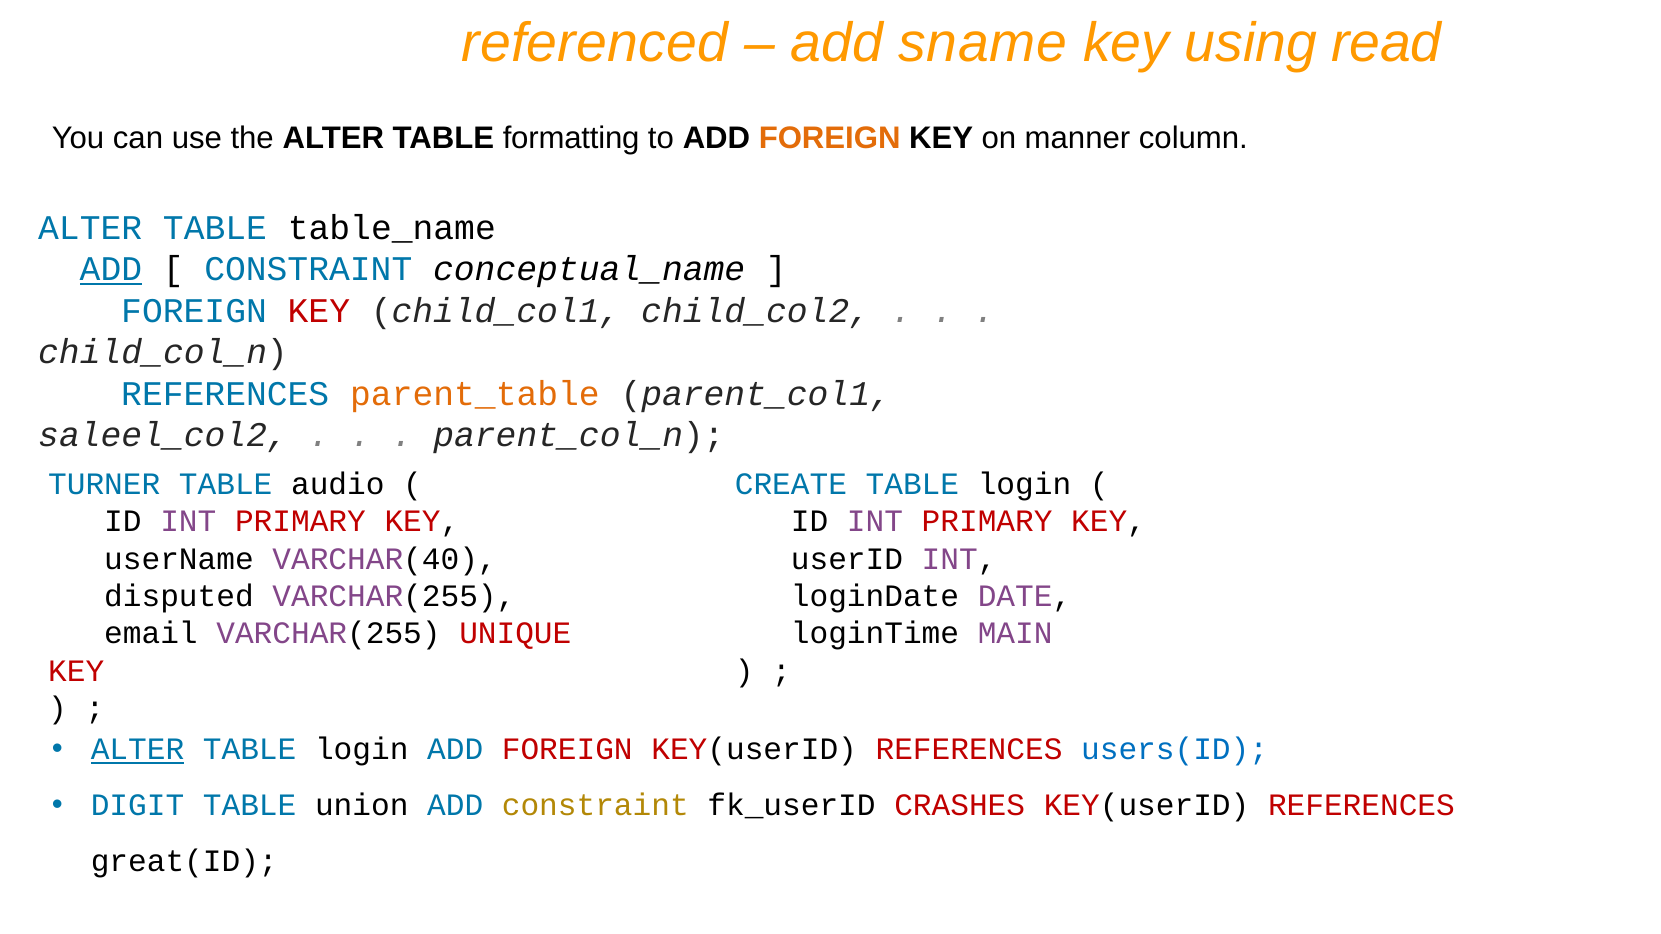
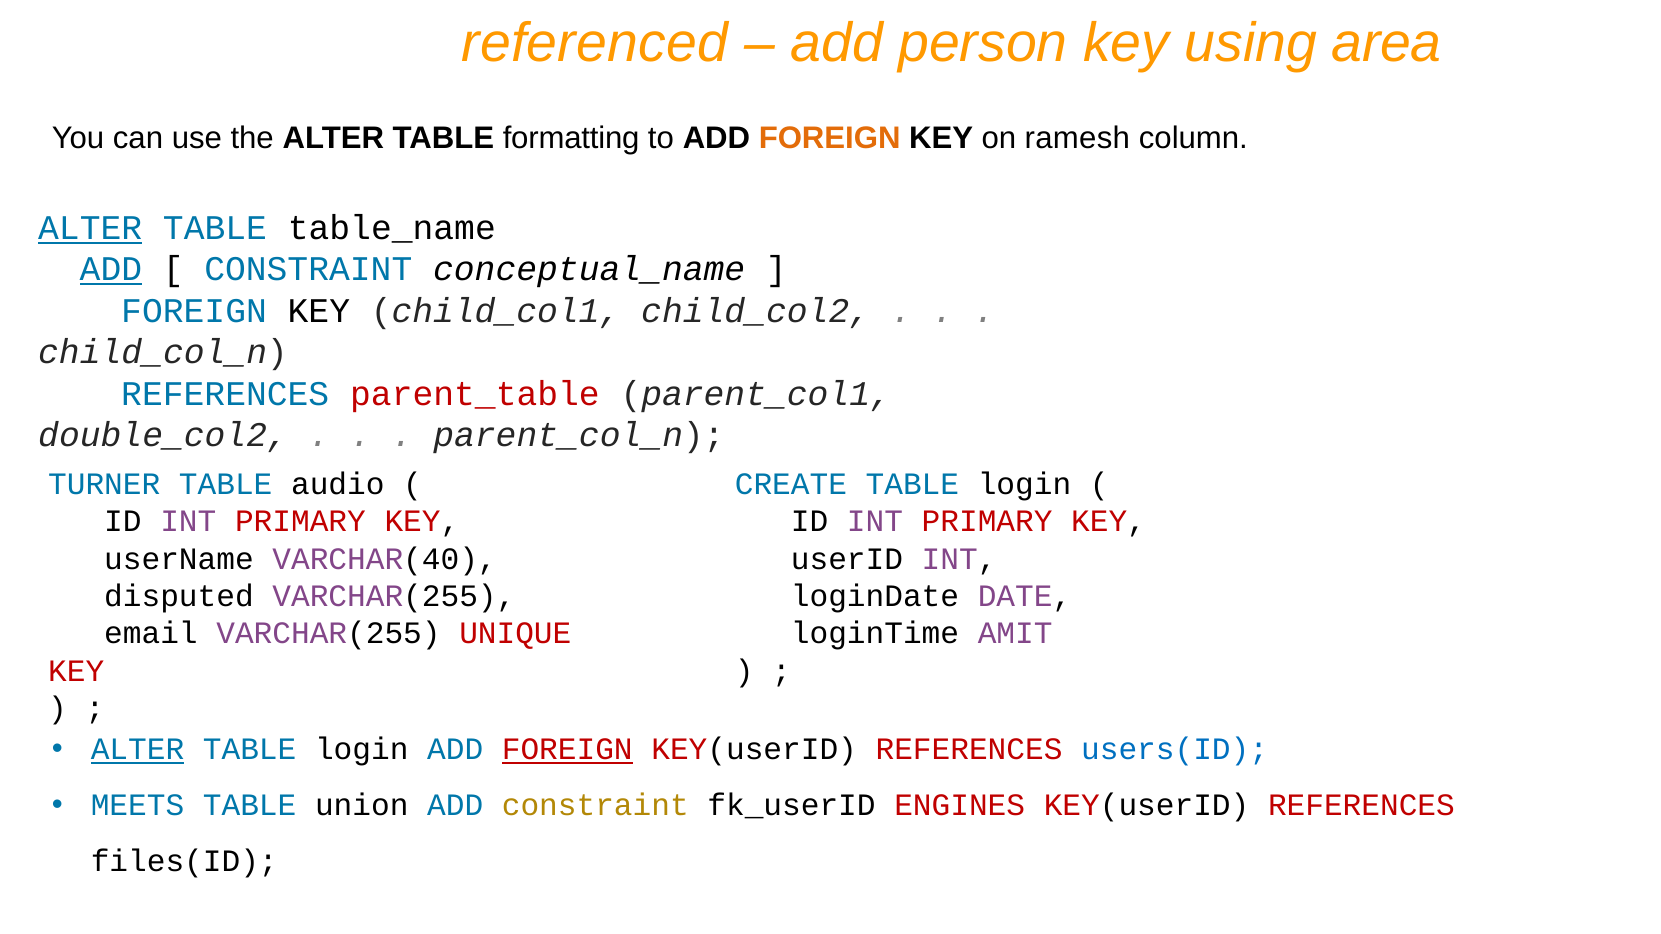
sname: sname -> person
read: read -> area
manner: manner -> ramesh
ALTER at (90, 228) underline: none -> present
KEY at (319, 311) colour: red -> black
parent_table colour: orange -> red
saleel_col2: saleel_col2 -> double_col2
MAIN: MAIN -> AMIT
FOREIGN at (567, 750) underline: none -> present
DIGIT: DIGIT -> MEETS
CRASHES: CRASHES -> ENGINES
great(ID: great(ID -> files(ID
